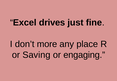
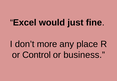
drives: drives -> would
Saving: Saving -> Control
engaging: engaging -> business
